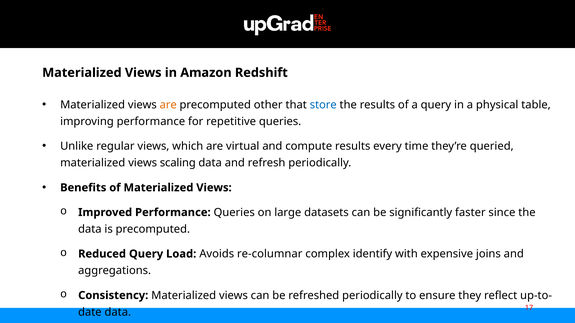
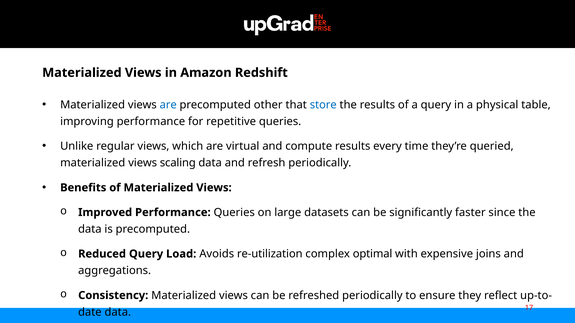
are at (168, 105) colour: orange -> blue
re-columnar: re-columnar -> re-utilization
identify: identify -> optimal
